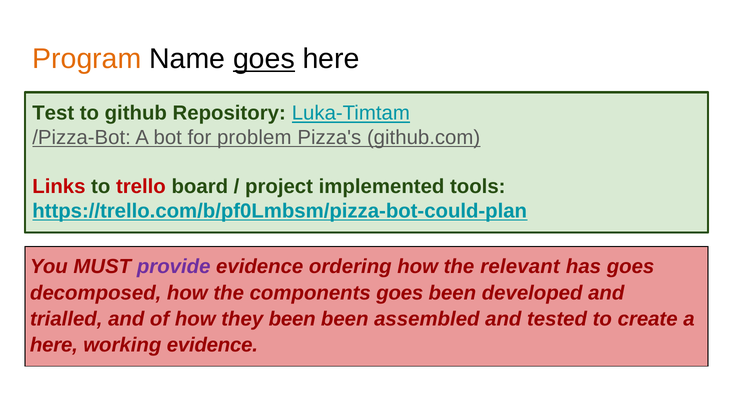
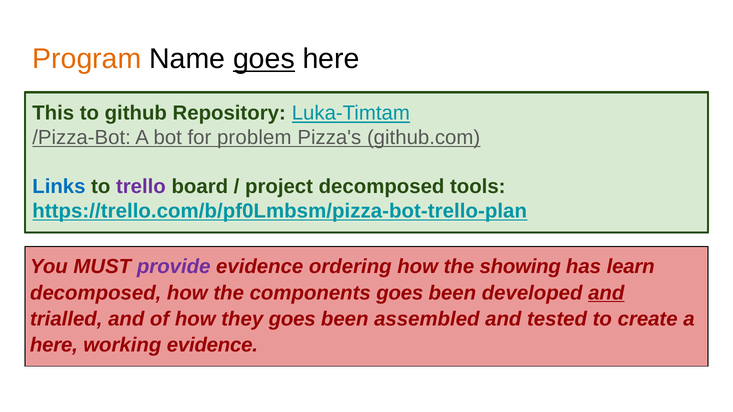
Test: Test -> This
Links colour: red -> blue
trello colour: red -> purple
project implemented: implemented -> decomposed
https://trello.com/b/pf0Lmbsm/pizza-bot-could-plan: https://trello.com/b/pf0Lmbsm/pizza-bot-could-plan -> https://trello.com/b/pf0Lmbsm/pizza-bot-trello-plan
relevant: relevant -> showing
has goes: goes -> learn
and at (606, 293) underline: none -> present
they been: been -> goes
